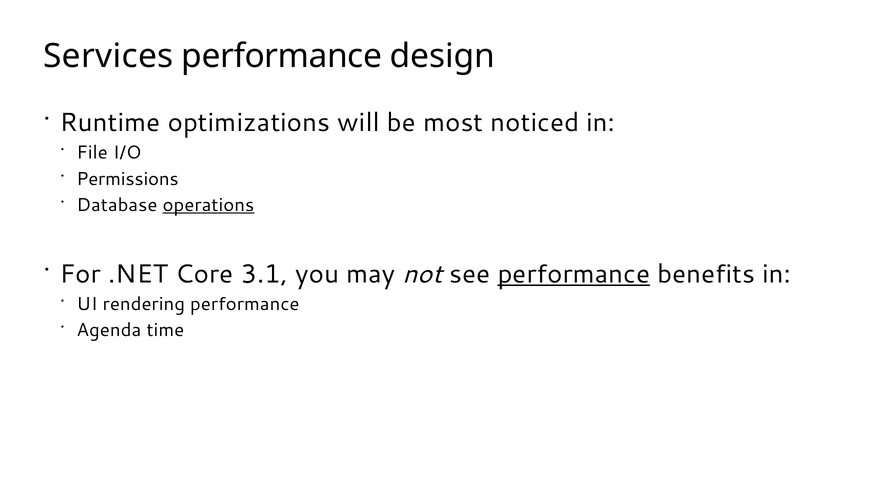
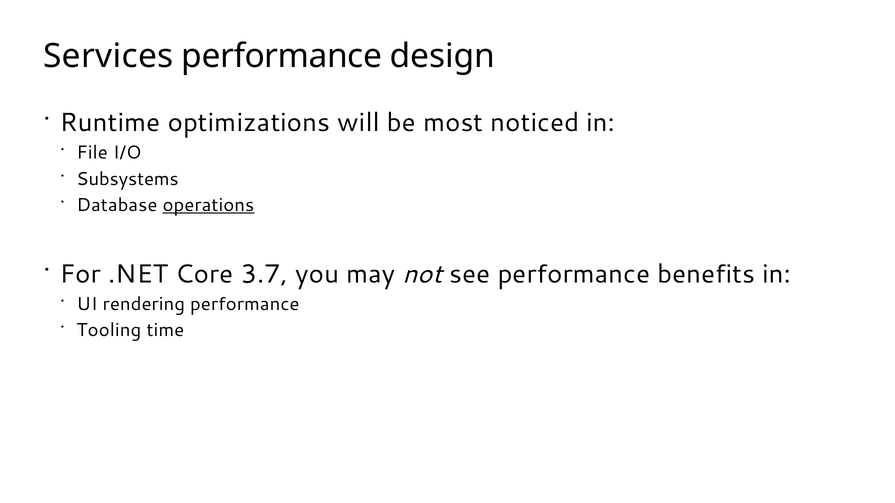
Permissions: Permissions -> Subsystems
3.1: 3.1 -> 3.7
performance at (574, 274) underline: present -> none
Agenda: Agenda -> Tooling
